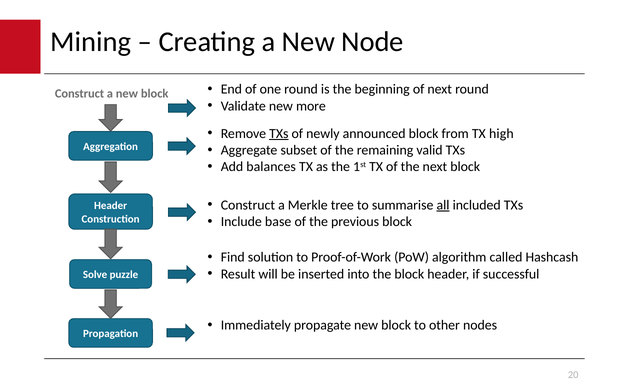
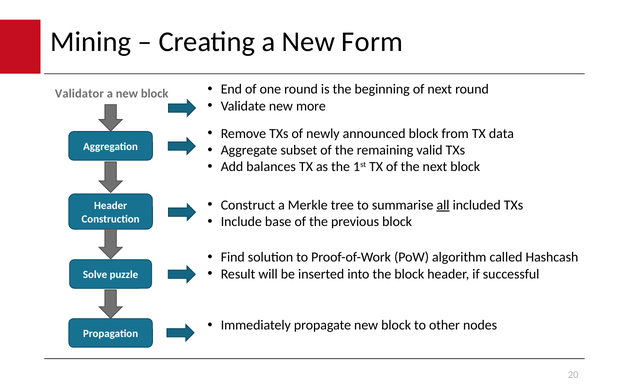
Node: Node -> Form
Construct at (79, 93): Construct -> Validator
TXs at (279, 134) underline: present -> none
high: high -> data
